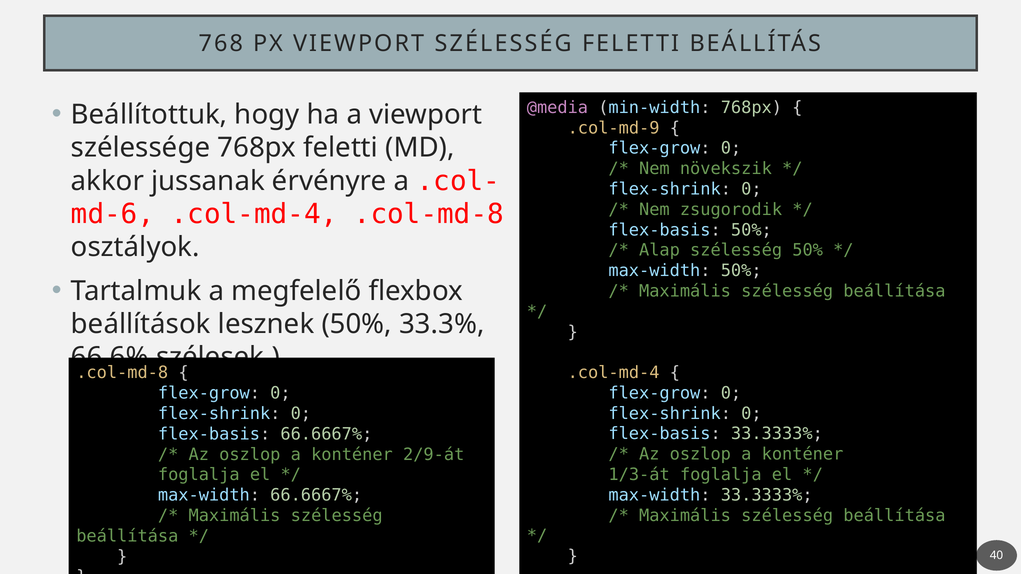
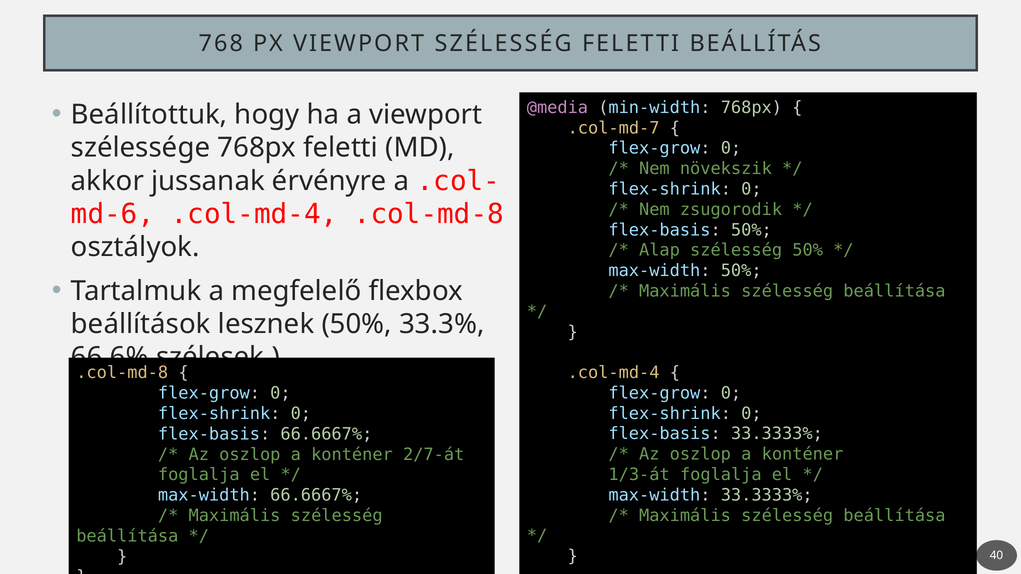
.col-md-9: .col-md-9 -> .col-md-7
2/9-át: 2/9-át -> 2/7-át
